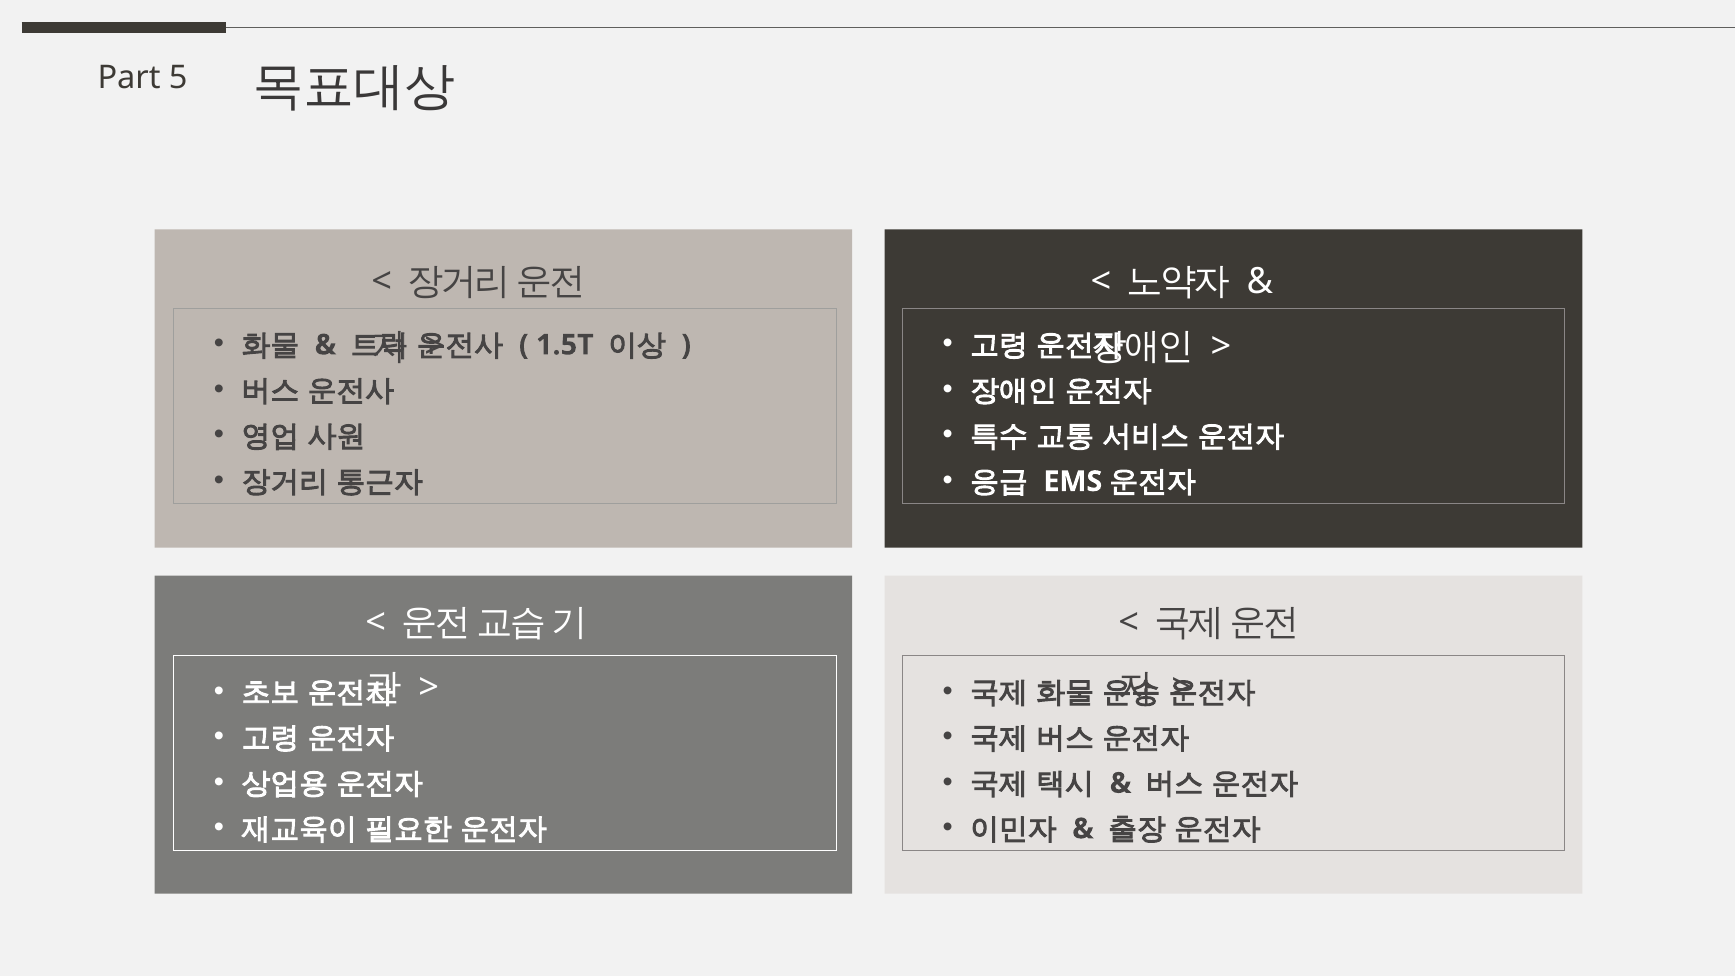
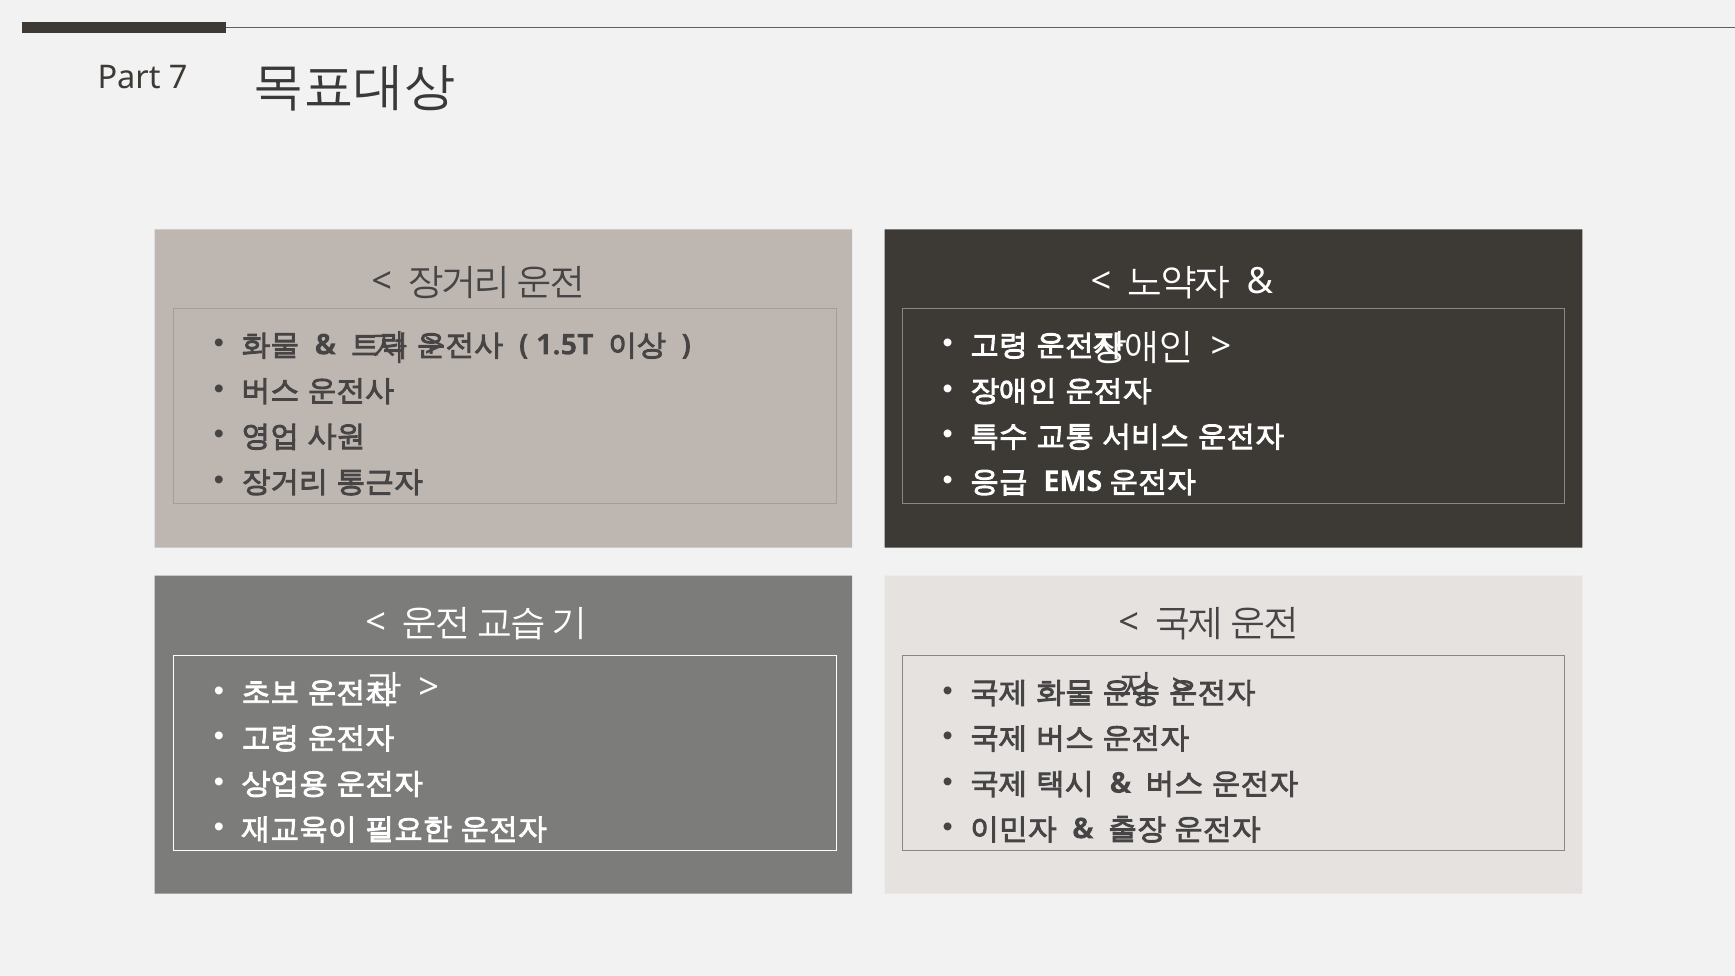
5: 5 -> 7
